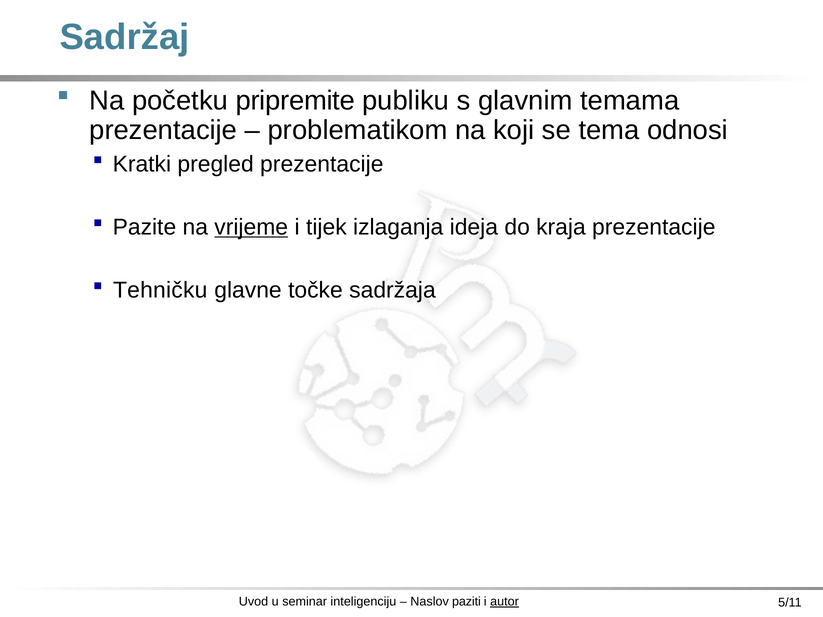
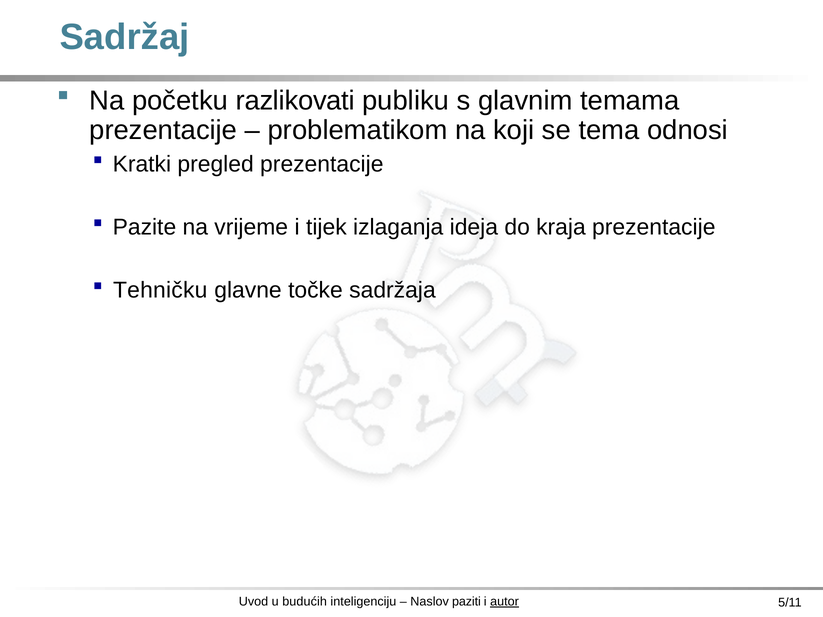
pripremite: pripremite -> razlikovati
vrijeme underline: present -> none
seminar: seminar -> budućih
